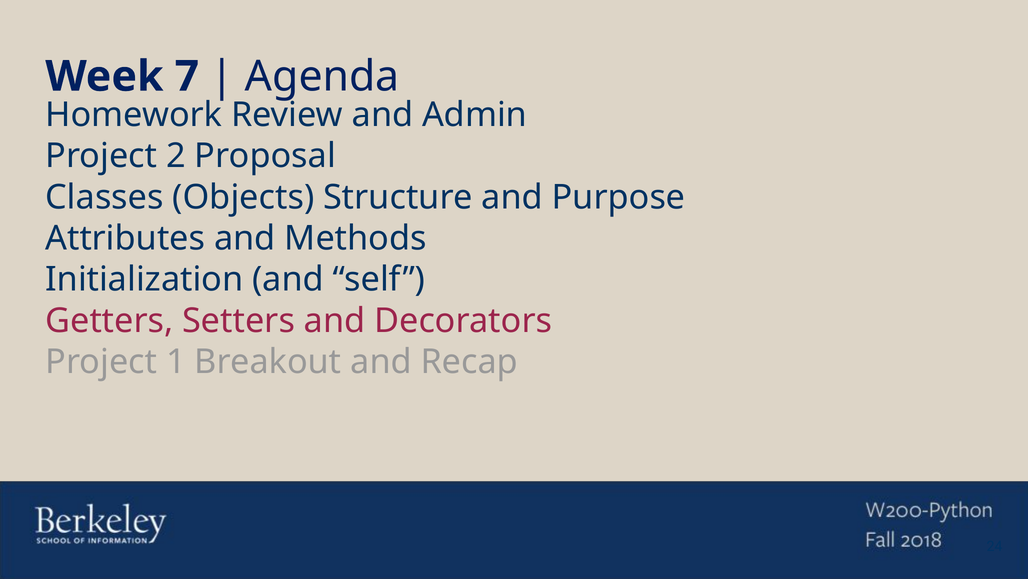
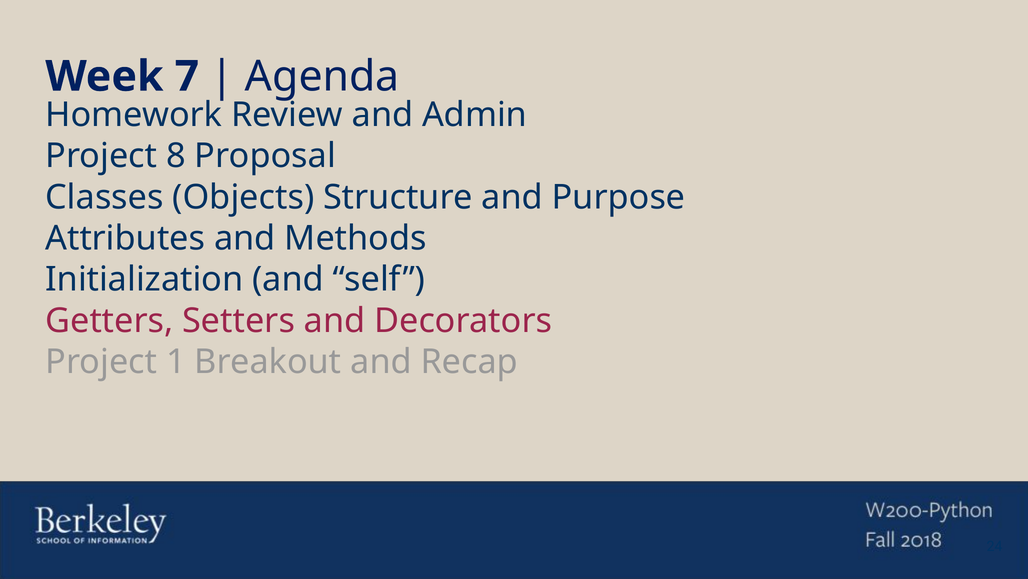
2: 2 -> 8
